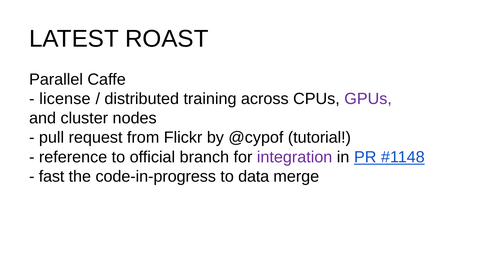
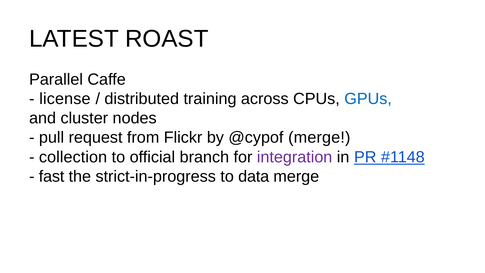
GPUs colour: purple -> blue
@cypof tutorial: tutorial -> merge
reference: reference -> collection
code-in-progress: code-in-progress -> strict-in-progress
